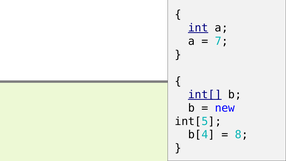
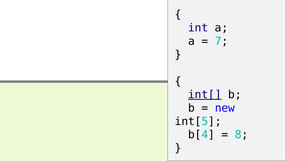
int underline: present -> none
